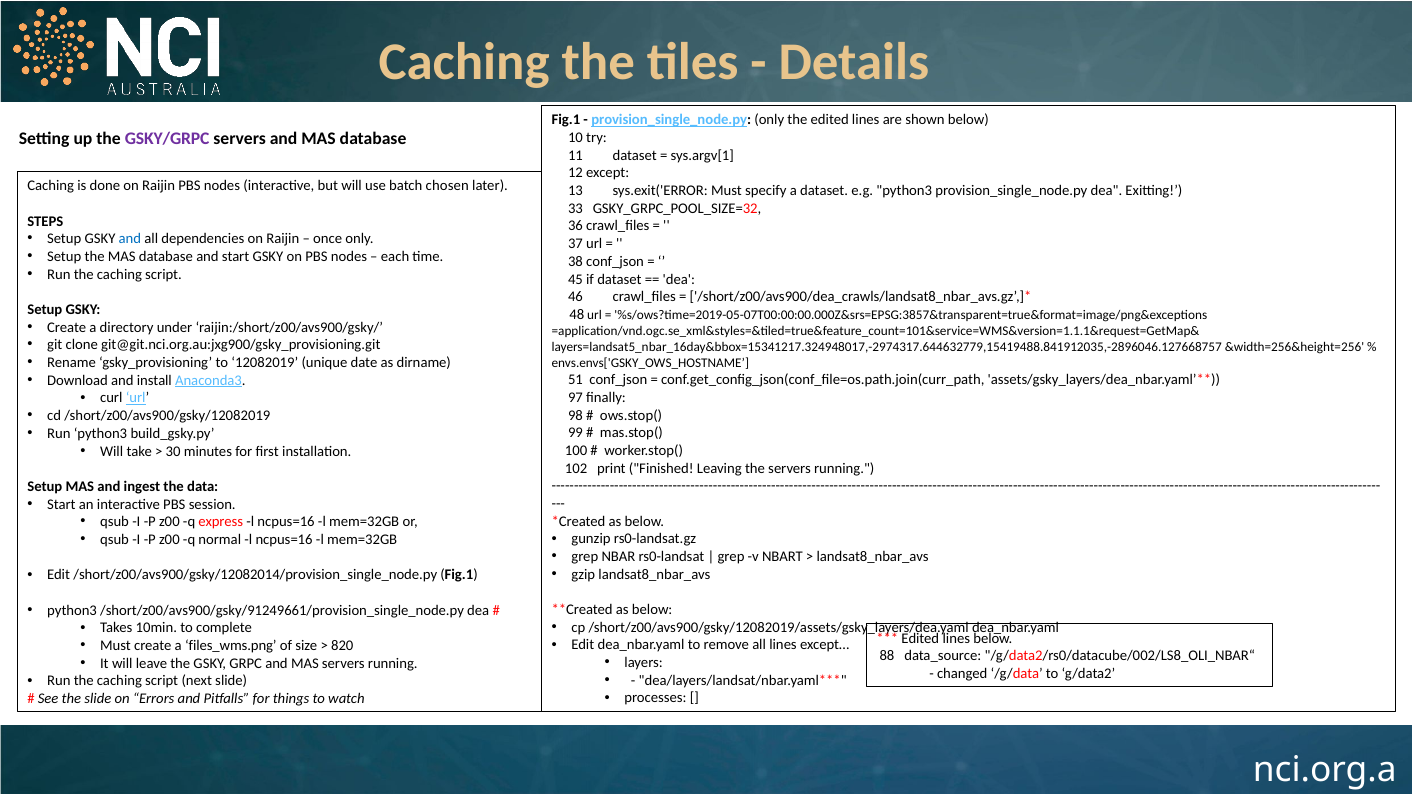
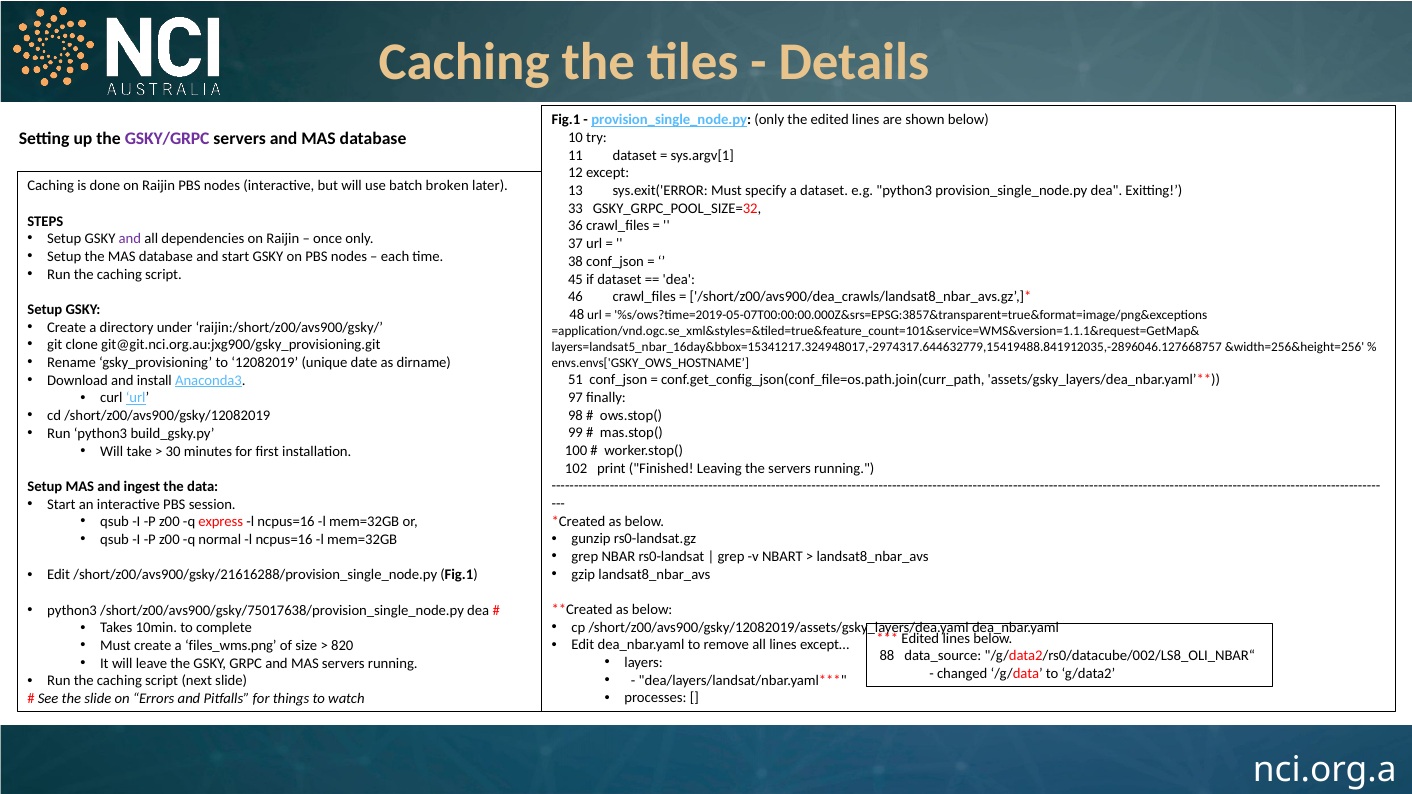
chosen: chosen -> broken
and at (130, 239) colour: blue -> purple
/short/z00/avs900/gsky/12082014/provision_single_node.py: /short/z00/avs900/gsky/12082014/provision_single_node.py -> /short/z00/avs900/gsky/21616288/provision_single_node.py
/short/z00/avs900/gsky/91249661/provision_single_node.py: /short/z00/avs900/gsky/91249661/provision_single_node.py -> /short/z00/avs900/gsky/75017638/provision_single_node.py
